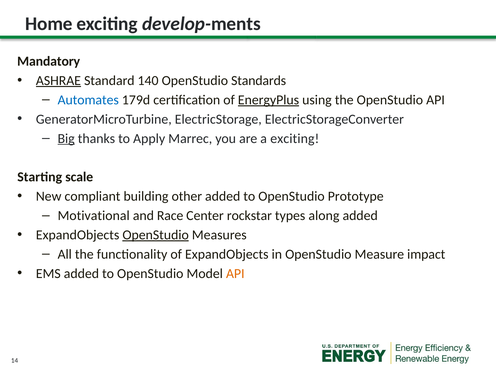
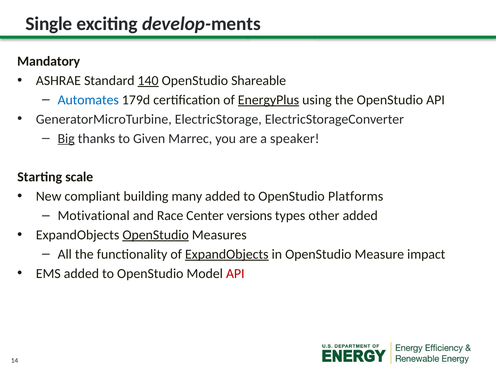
Home: Home -> Single
ASHRAE underline: present -> none
140 underline: none -> present
Standards: Standards -> Shareable
Apply: Apply -> Given
a exciting: exciting -> speaker
other: other -> many
Prototype: Prototype -> Platforms
rockstar: rockstar -> versions
along: along -> other
ExpandObjects at (227, 254) underline: none -> present
API at (235, 274) colour: orange -> red
